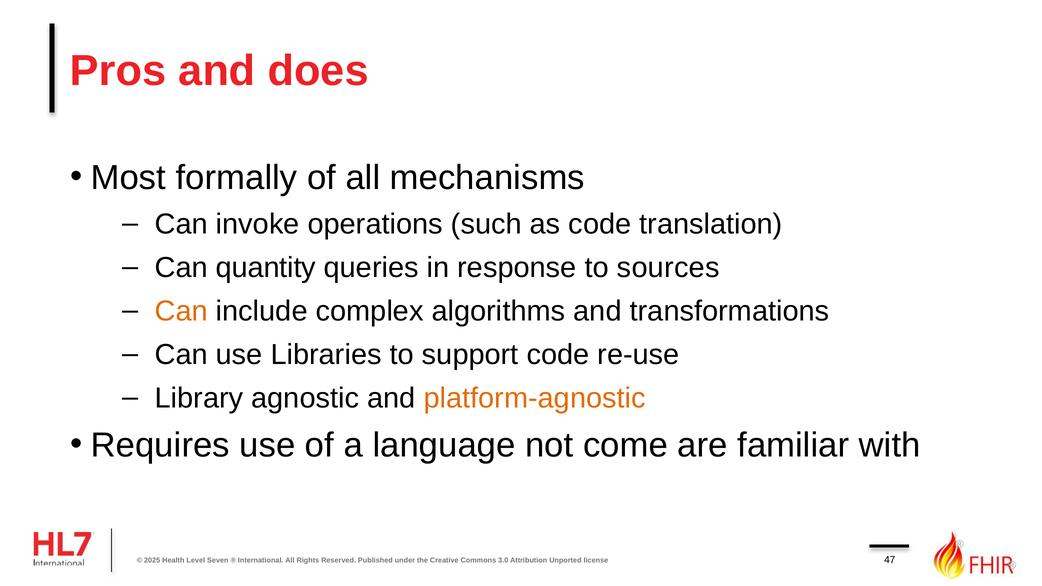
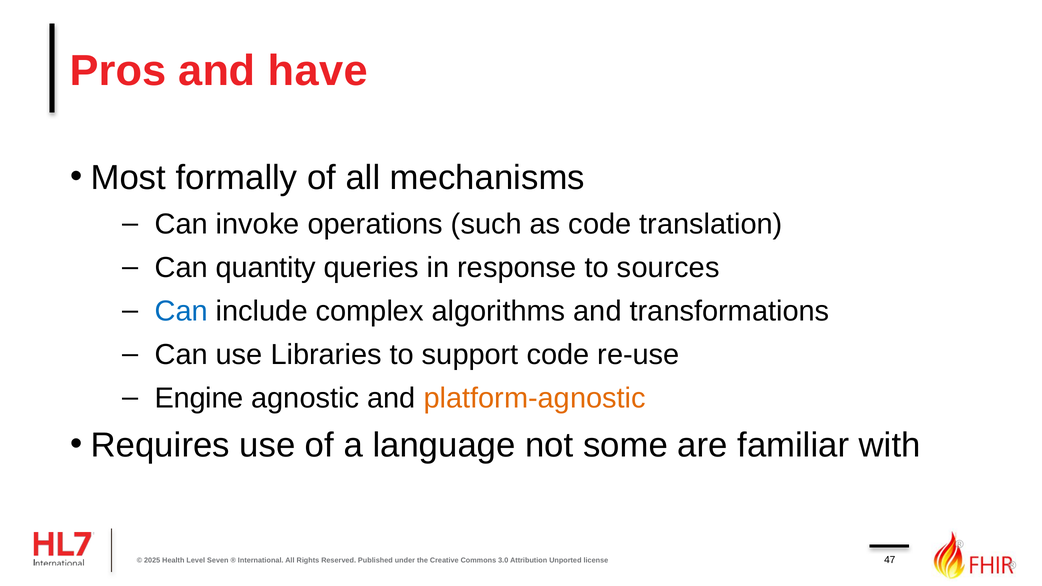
does: does -> have
Can at (181, 311) colour: orange -> blue
Library: Library -> Engine
come: come -> some
